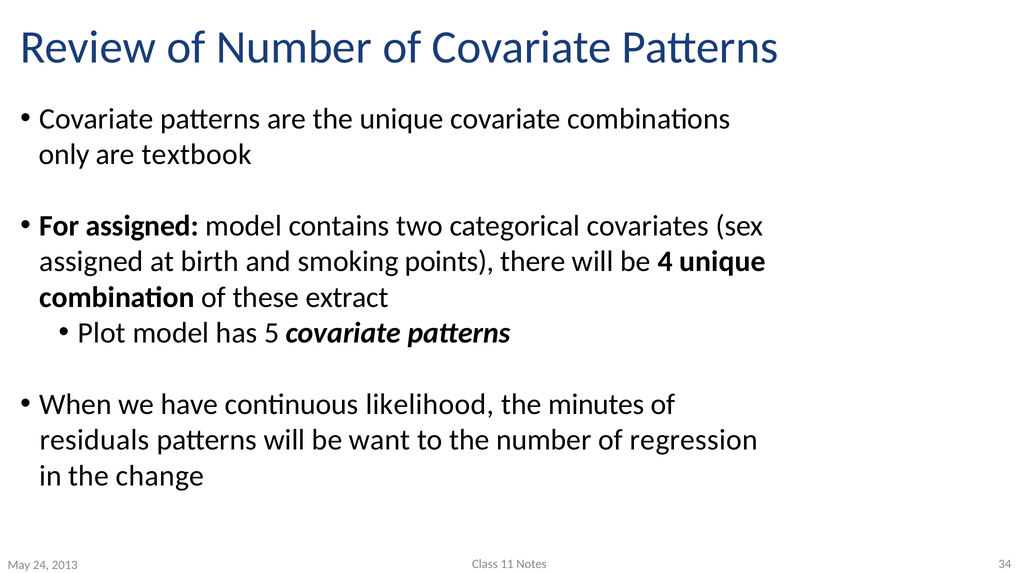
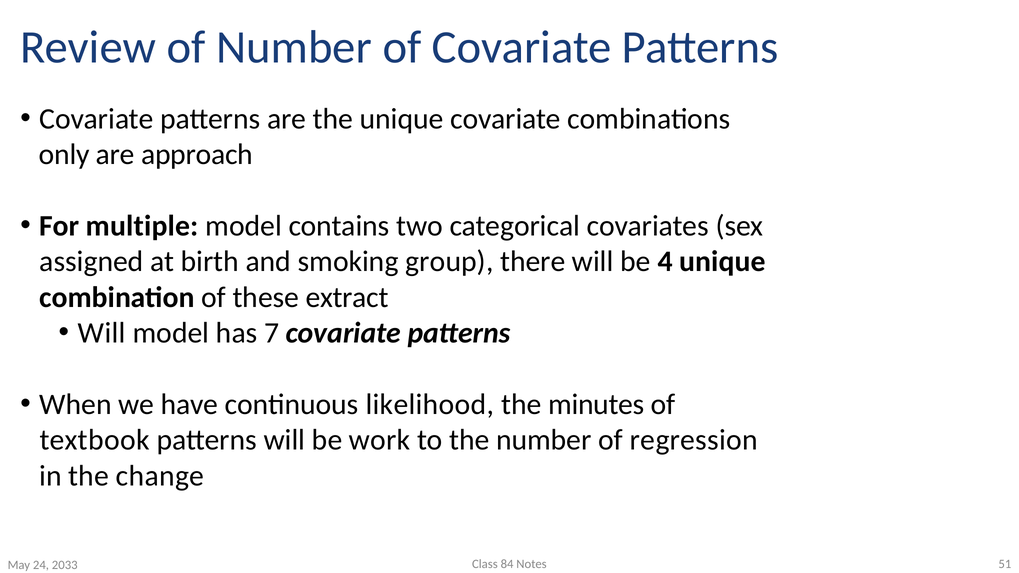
textbook: textbook -> approach
For assigned: assigned -> multiple
points: points -> group
Plot at (102, 333): Plot -> Will
5: 5 -> 7
residuals: residuals -> textbook
want: want -> work
11: 11 -> 84
34: 34 -> 51
2013: 2013 -> 2033
